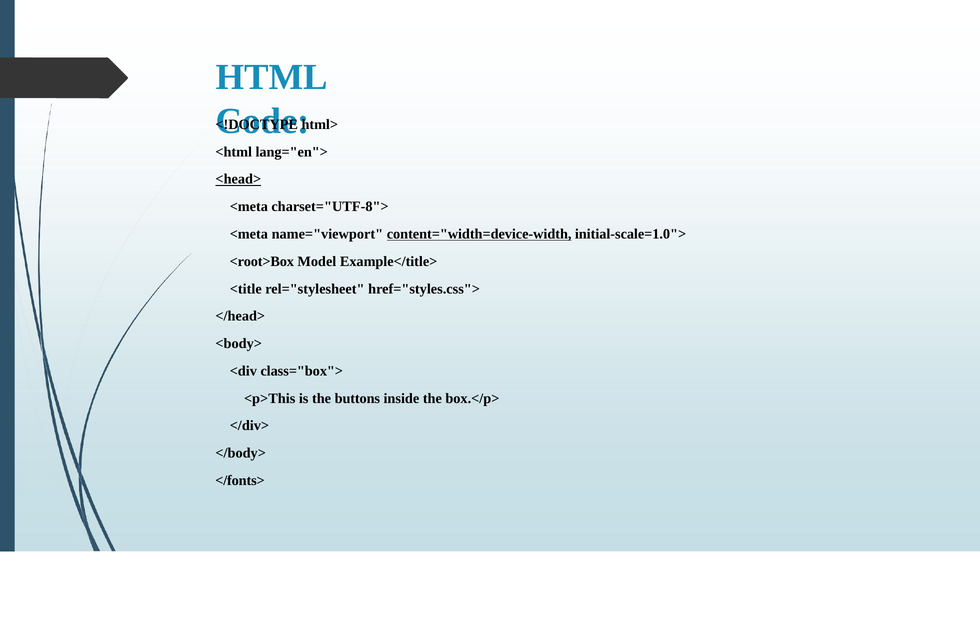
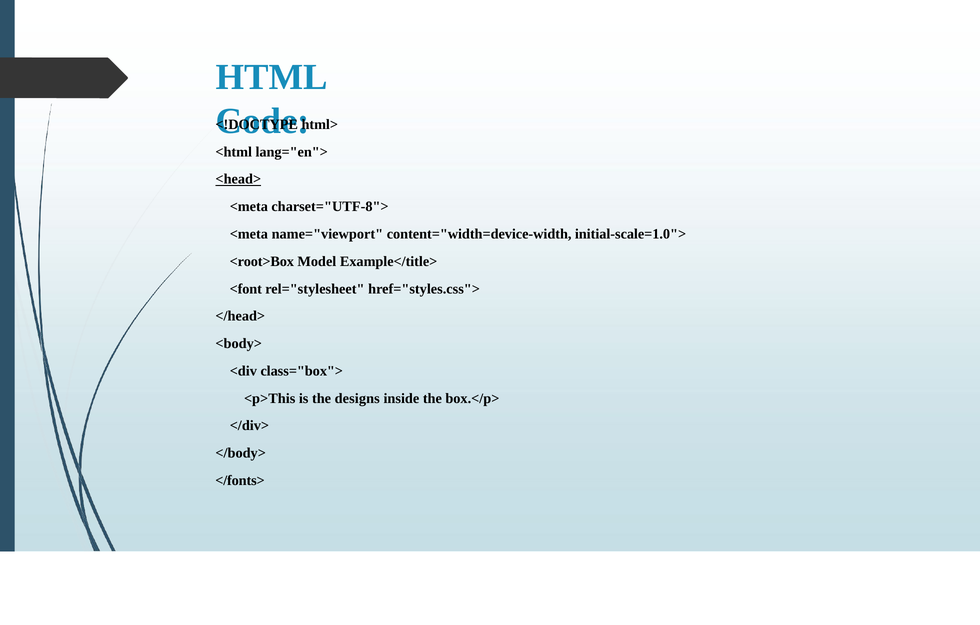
content="width=device-width underline: present -> none
<title: <title -> <font
buttons: buttons -> designs
